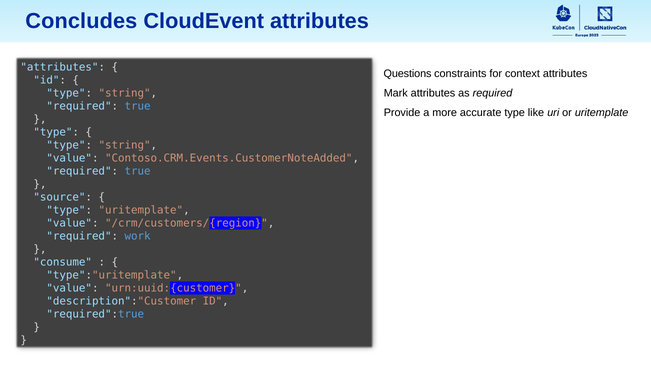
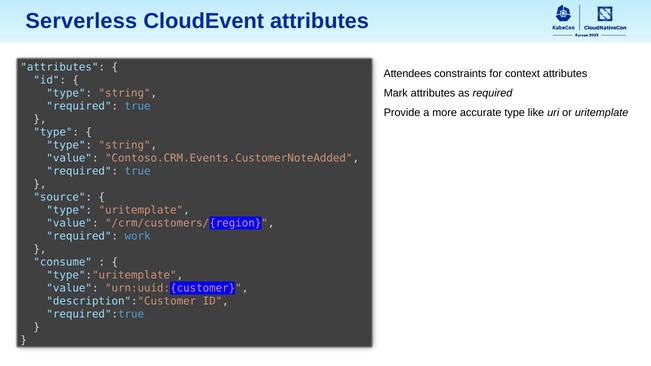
Concludes: Concludes -> Serverless
Questions: Questions -> Attendees
